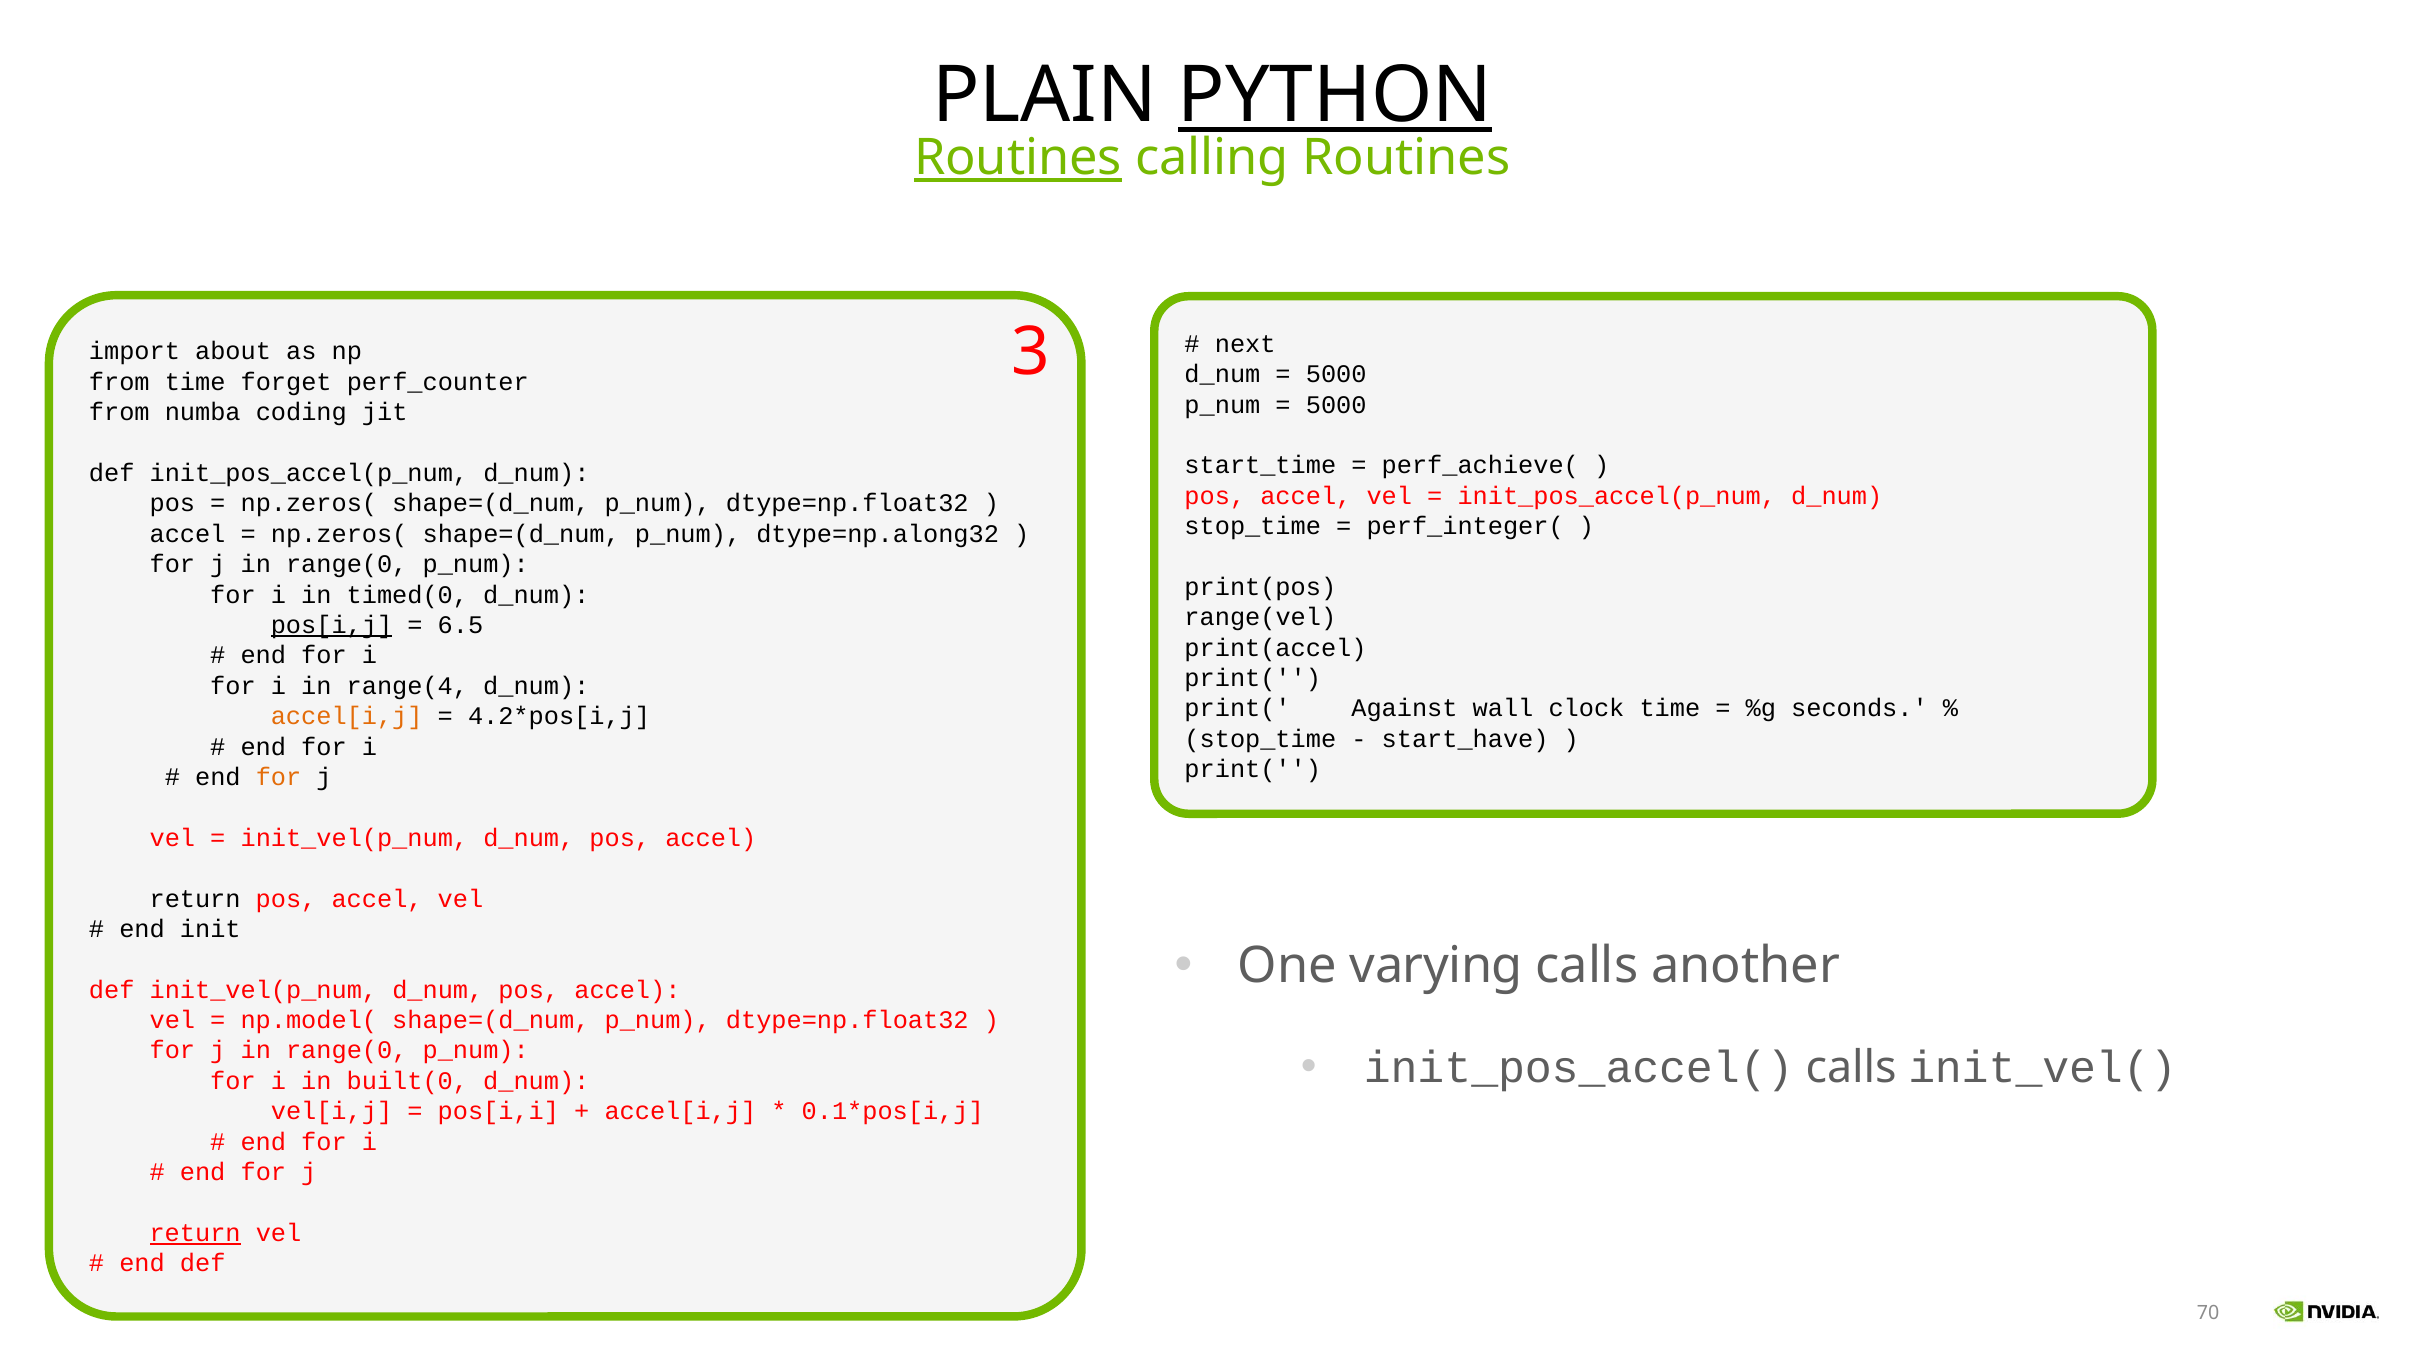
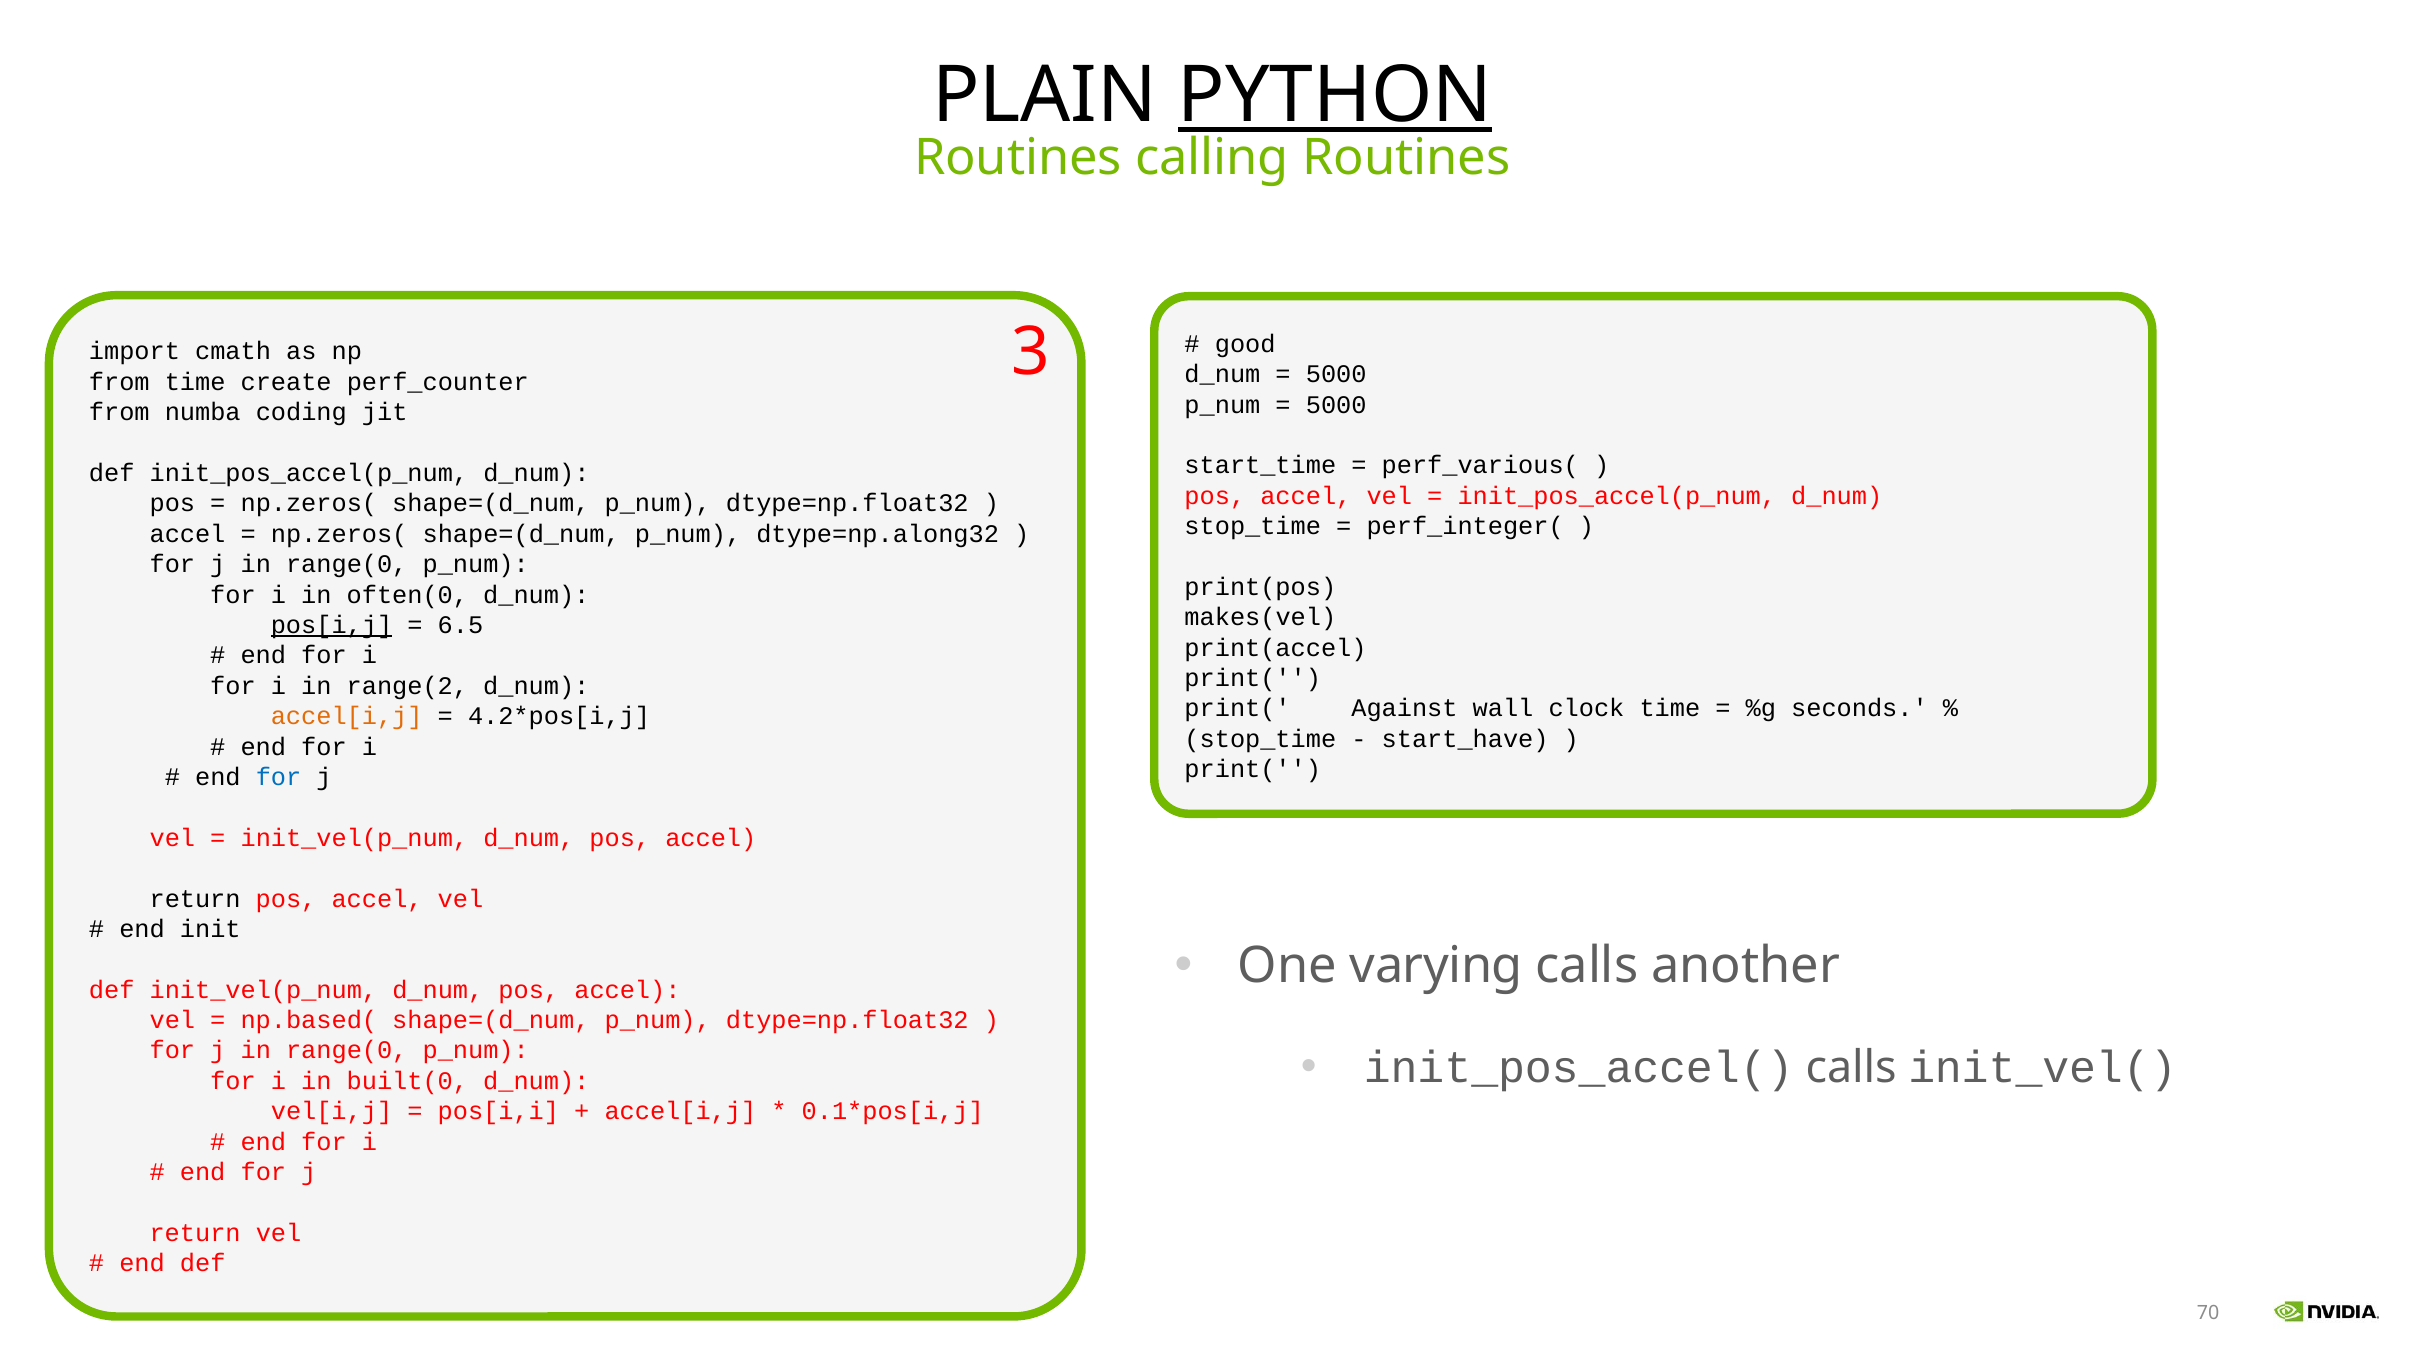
Routines at (1018, 158) underline: present -> none
next: next -> good
about: about -> cmath
forget: forget -> create
perf_achieve(: perf_achieve( -> perf_various(
timed(0: timed(0 -> often(0
range(vel: range(vel -> makes(vel
range(4: range(4 -> range(2
for at (279, 777) colour: orange -> blue
np.model(: np.model( -> np.based(
return at (195, 1233) underline: present -> none
